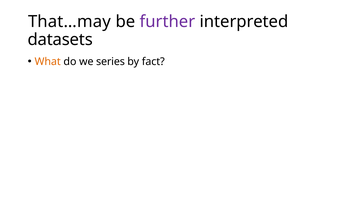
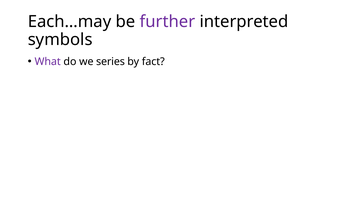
That…may: That…may -> Each…may
datasets: datasets -> symbols
What colour: orange -> purple
